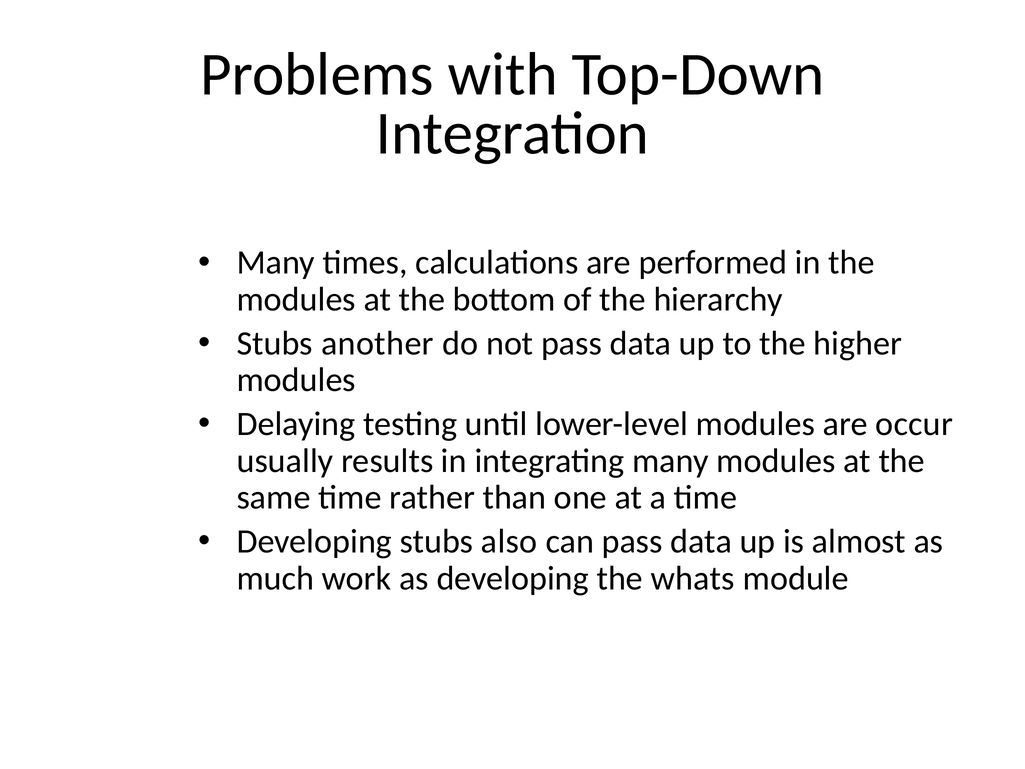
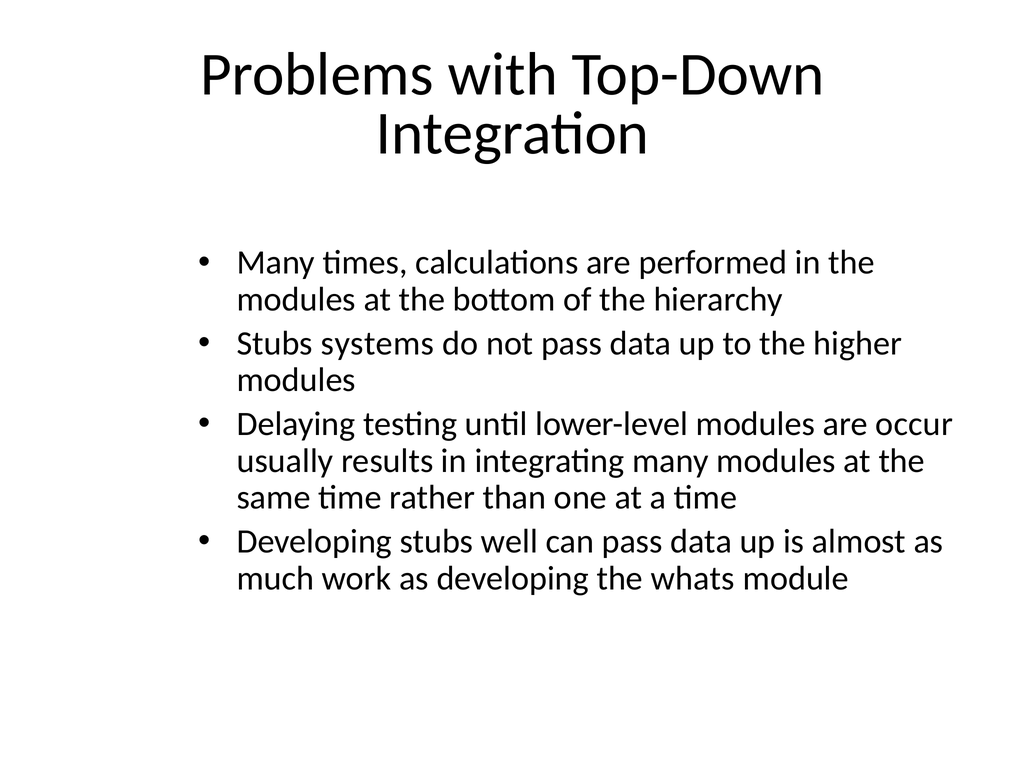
another: another -> systems
also: also -> well
